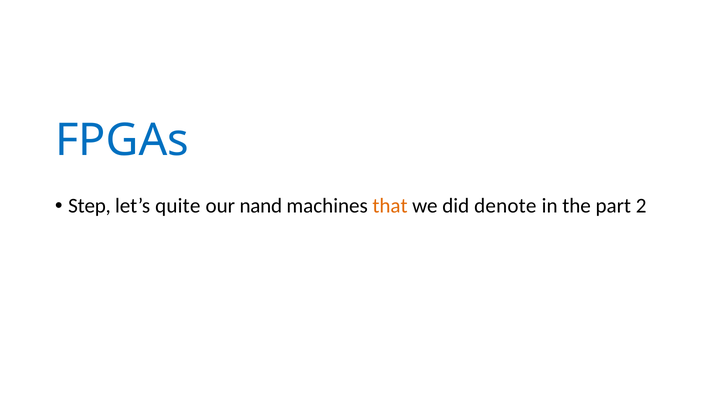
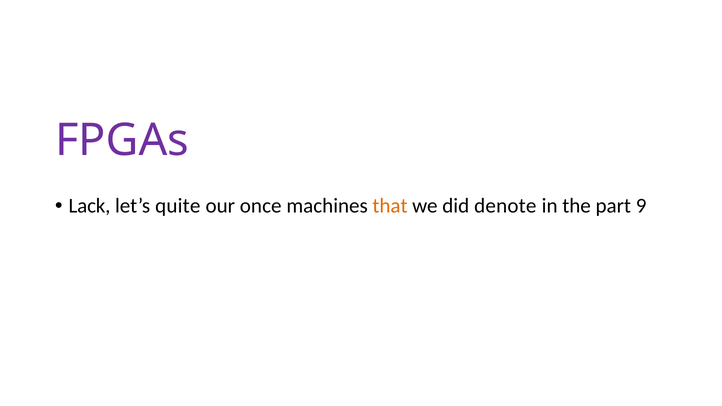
FPGAs colour: blue -> purple
Step: Step -> Lack
nand: nand -> once
2: 2 -> 9
